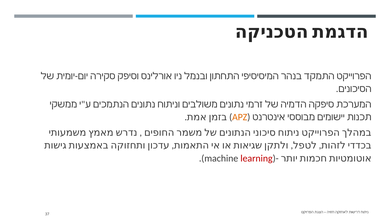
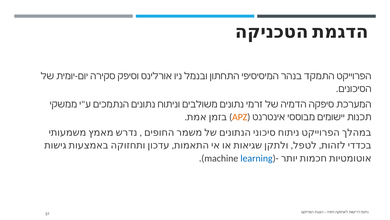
learning colour: red -> blue
